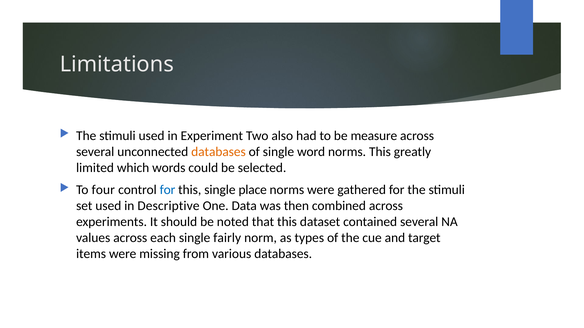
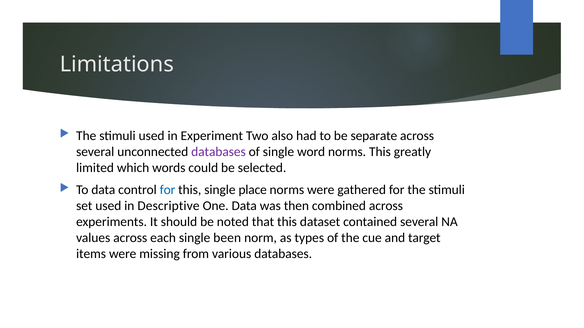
measure: measure -> separate
databases at (218, 152) colour: orange -> purple
To four: four -> data
fairly: fairly -> been
